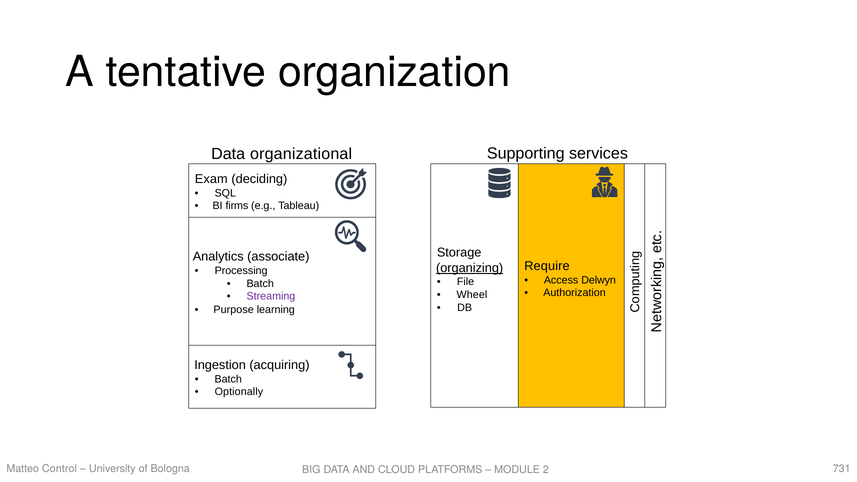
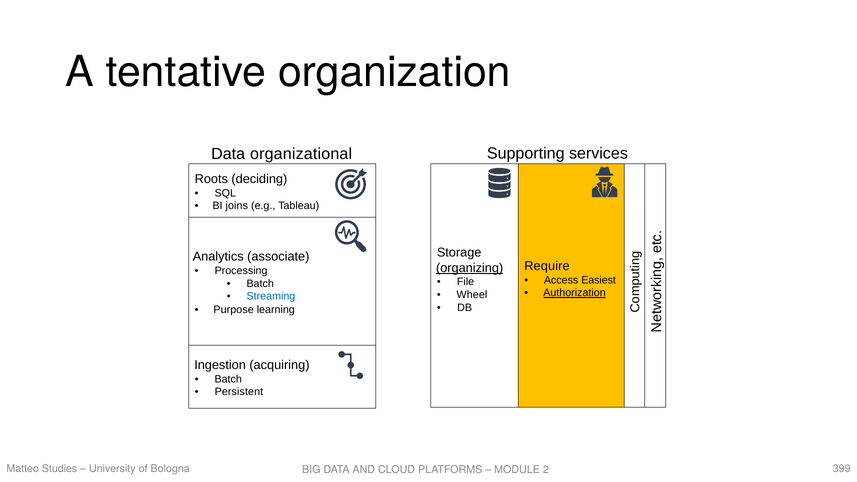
Exam: Exam -> Roots
firms: firms -> joins
Delwyn: Delwyn -> Easiest
Authorization underline: none -> present
Streaming colour: purple -> blue
Optionally: Optionally -> Persistent
Control: Control -> Studies
731: 731 -> 399
